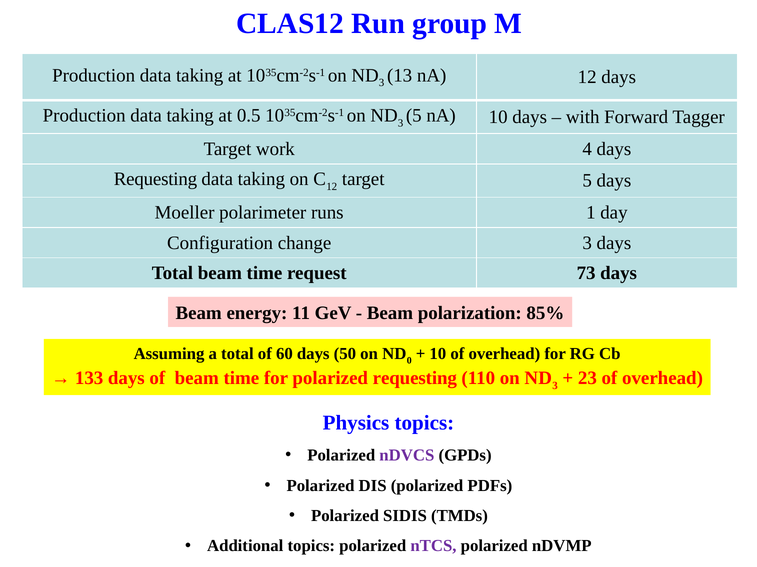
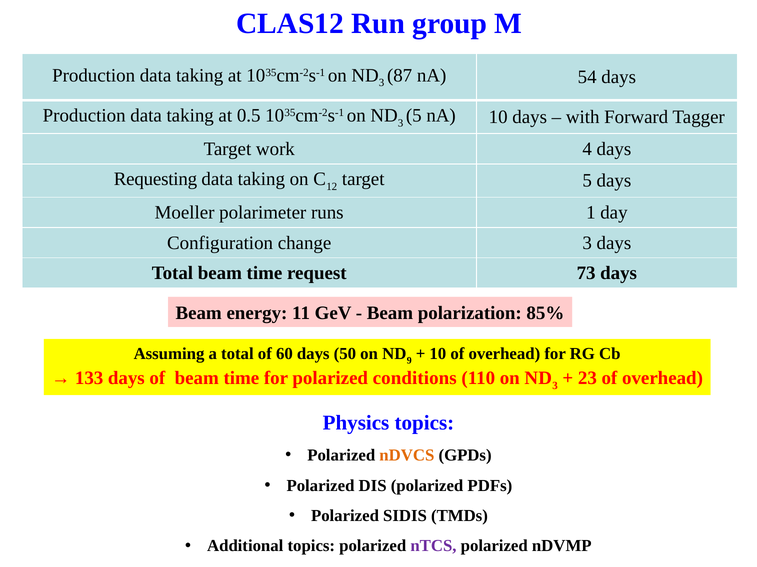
13: 13 -> 87
nA 12: 12 -> 54
0: 0 -> 9
polarized requesting: requesting -> conditions
nDVCS colour: purple -> orange
